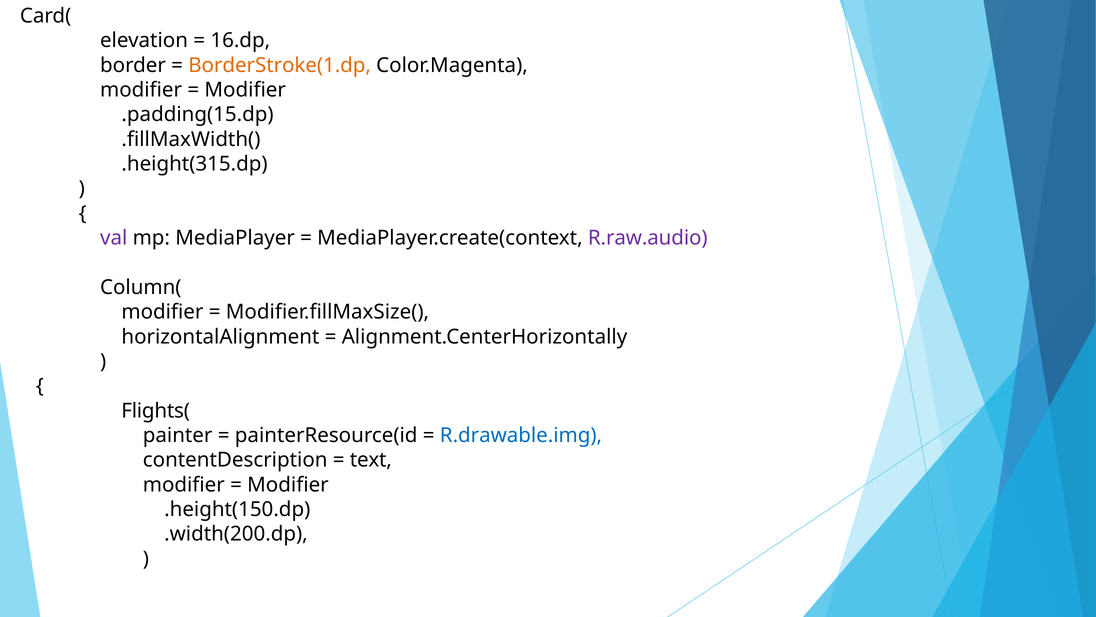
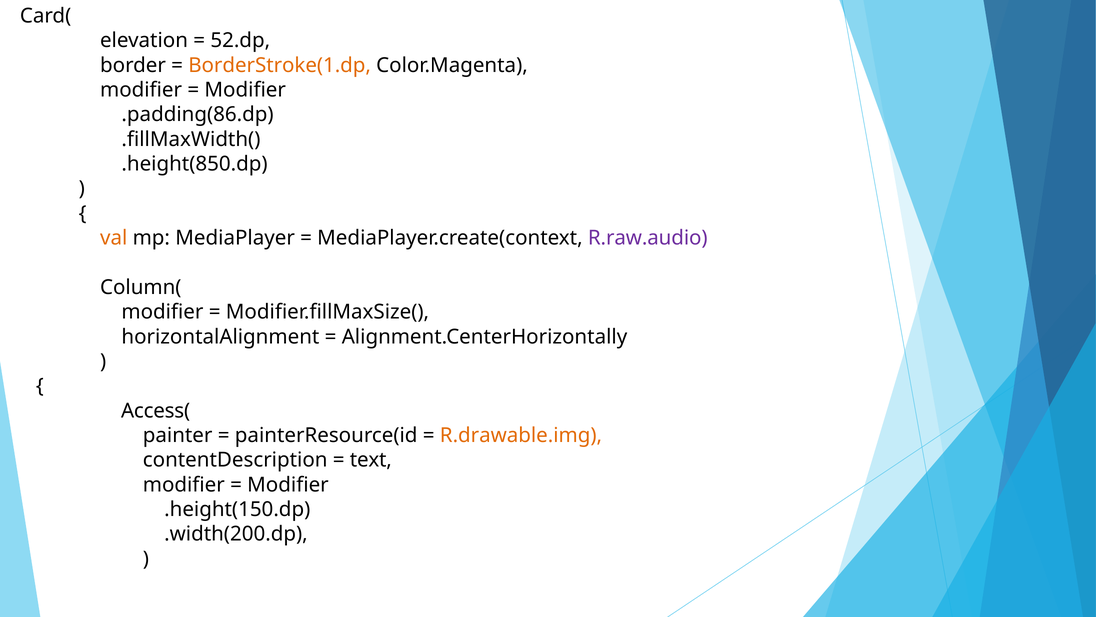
16.dp: 16.dp -> 52.dp
.padding(15.dp: .padding(15.dp -> .padding(86.dp
.height(315.dp: .height(315.dp -> .height(850.dp
val colour: purple -> orange
Flights(: Flights( -> Access(
R.drawable.img colour: blue -> orange
